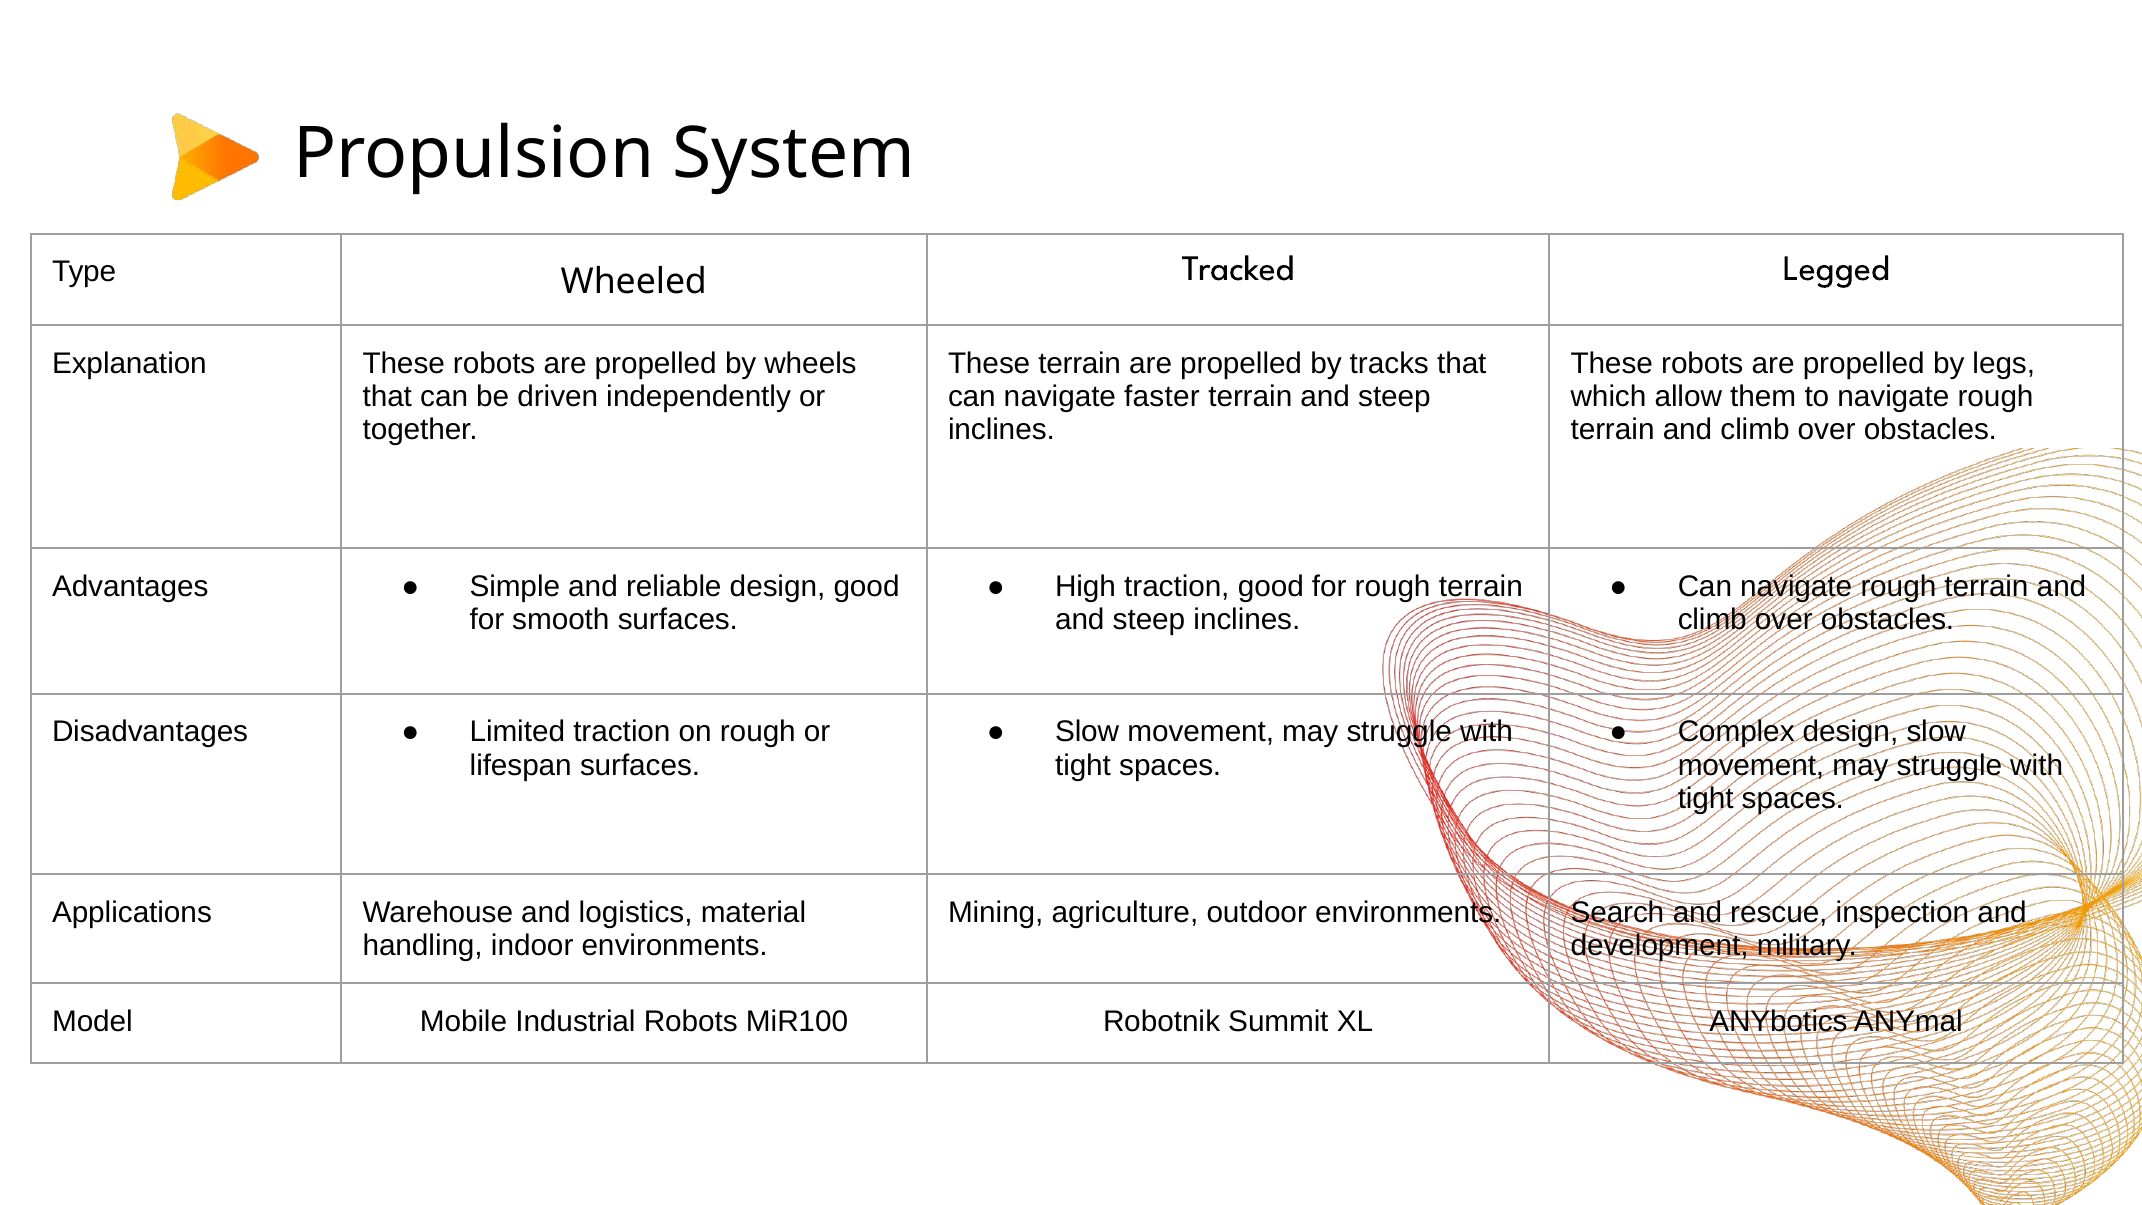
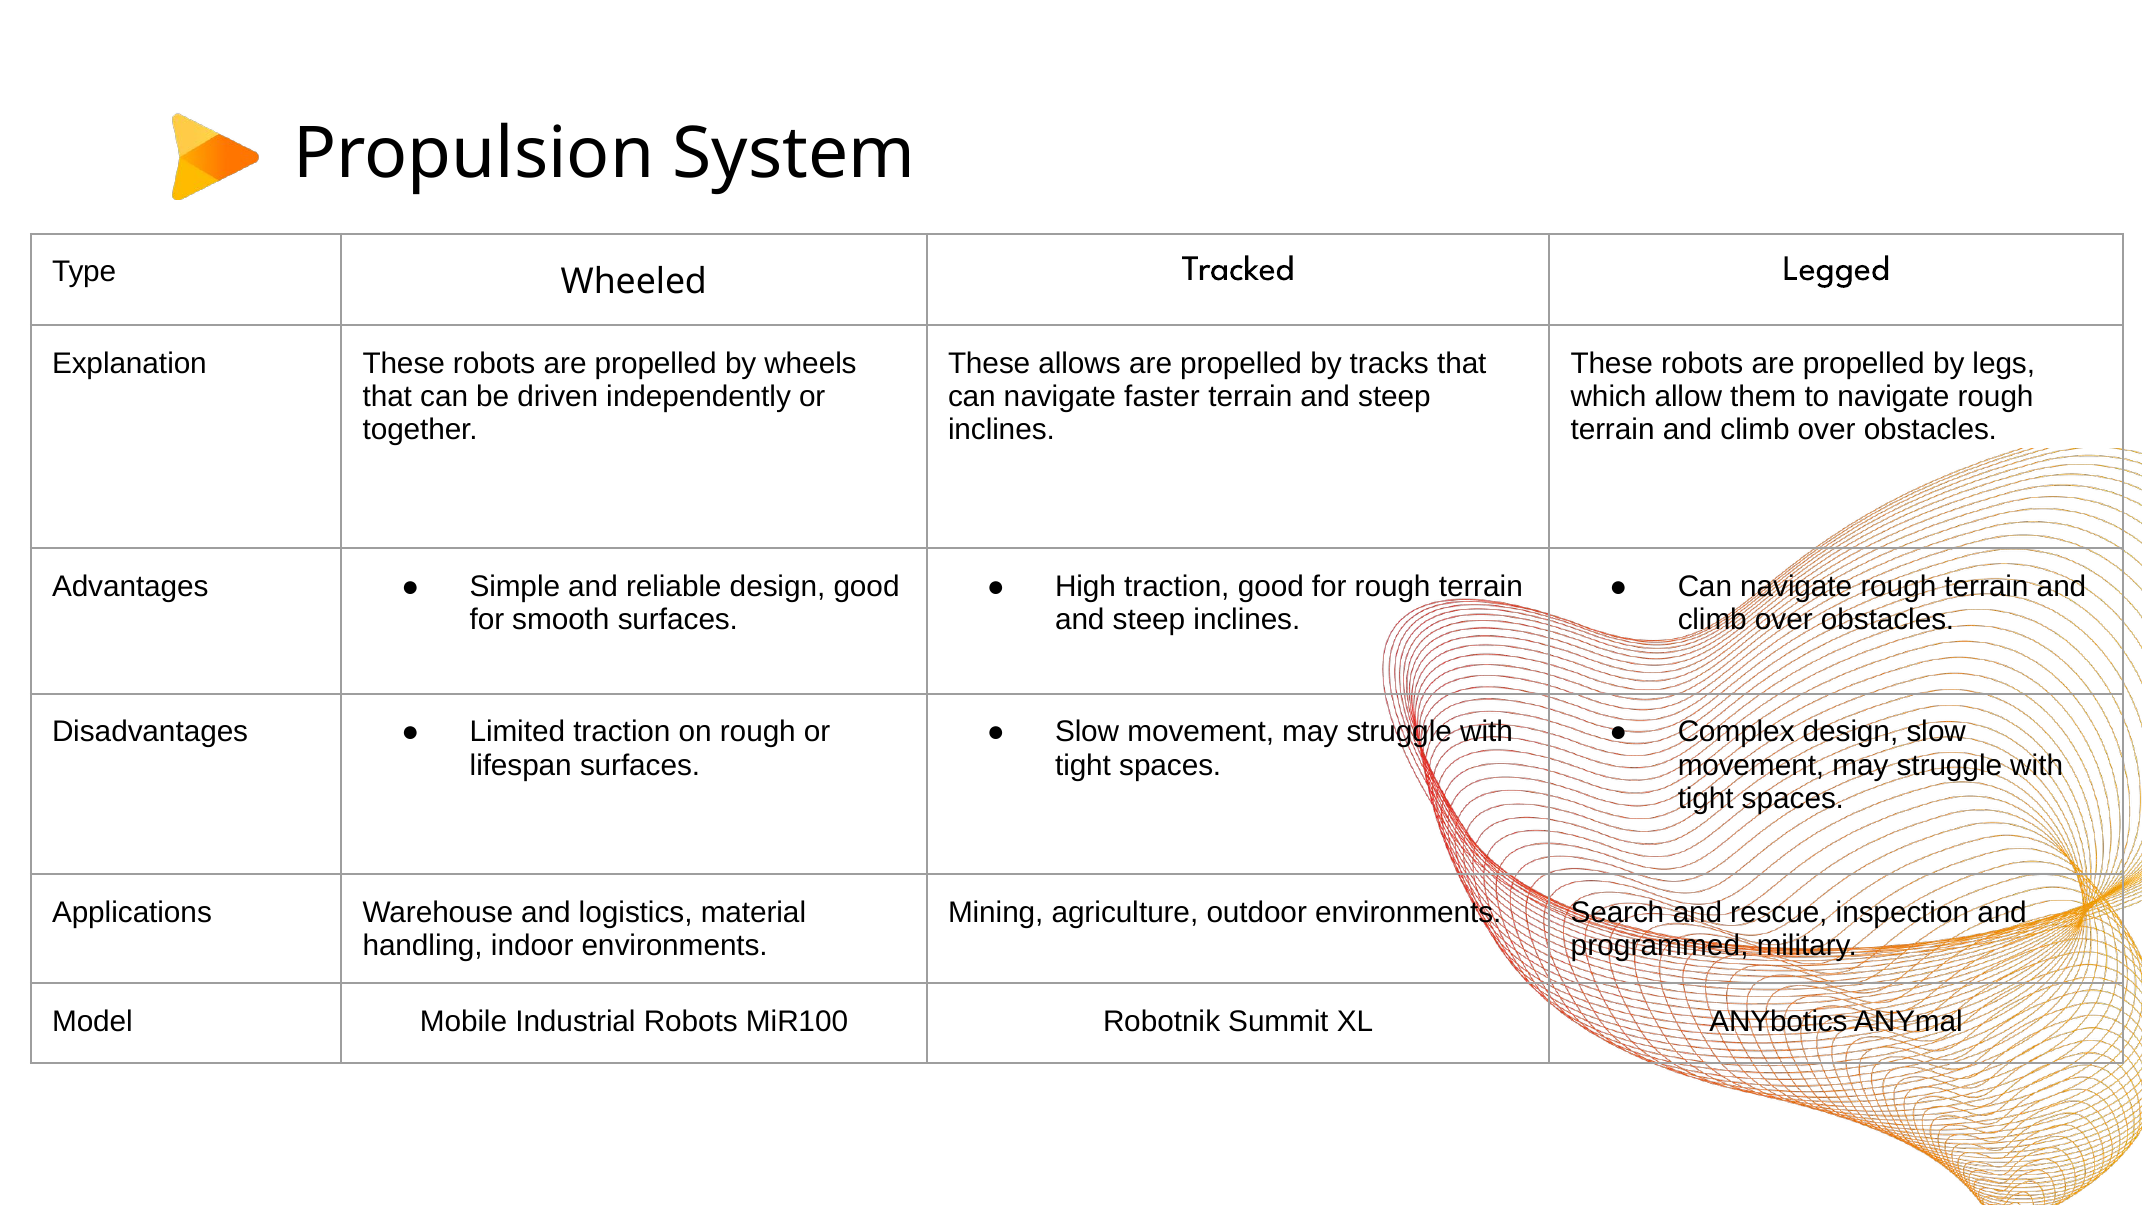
These terrain: terrain -> allows
development: development -> programmed
